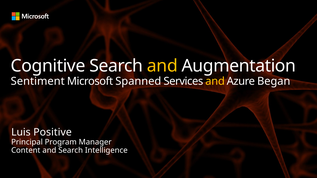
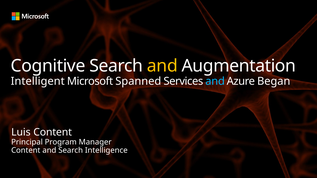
Sentiment: Sentiment -> Intelligent
and at (215, 81) colour: yellow -> light blue
Luis Positive: Positive -> Content
